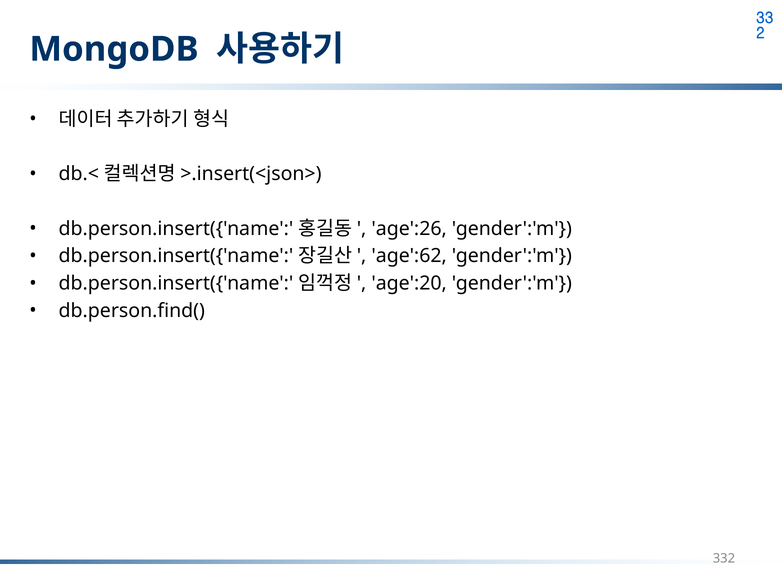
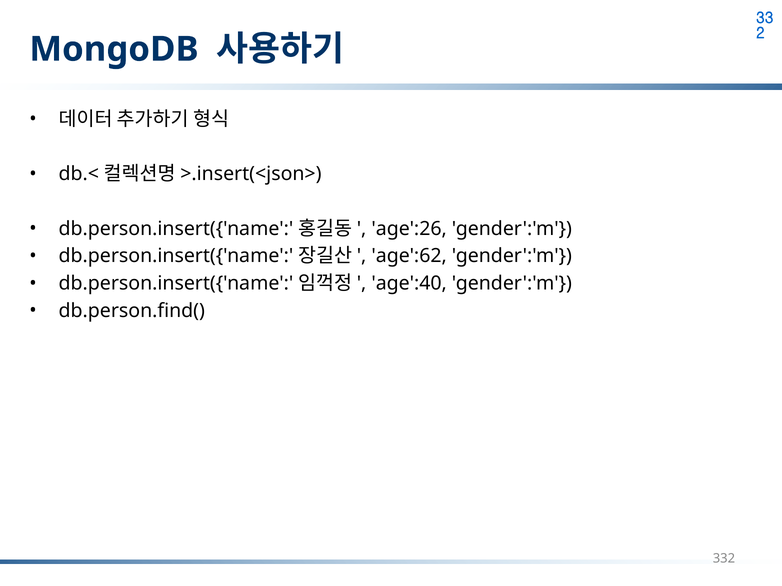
age':20: age':20 -> age':40
